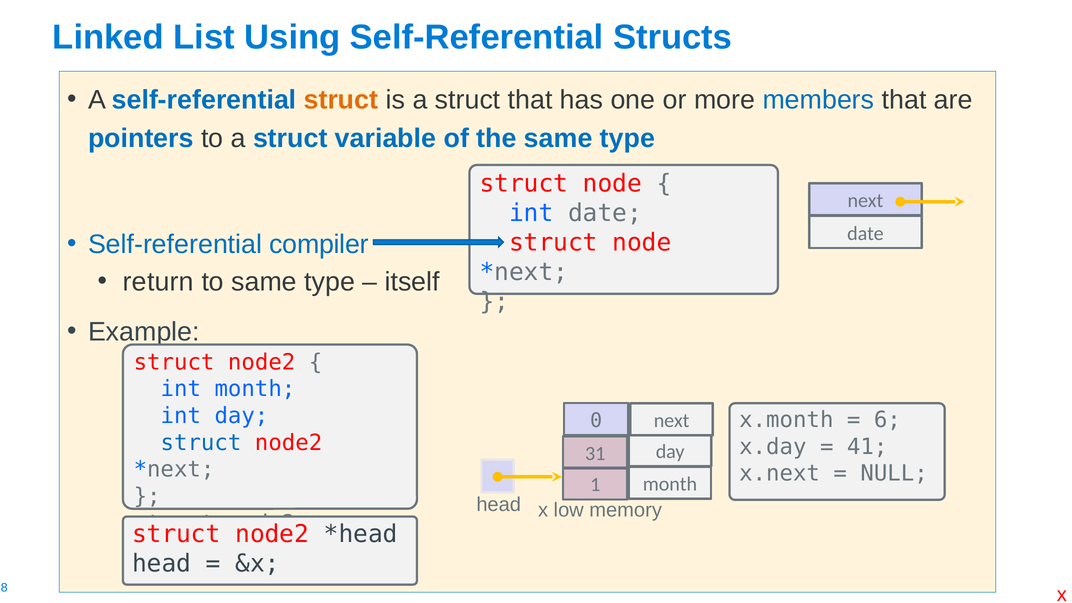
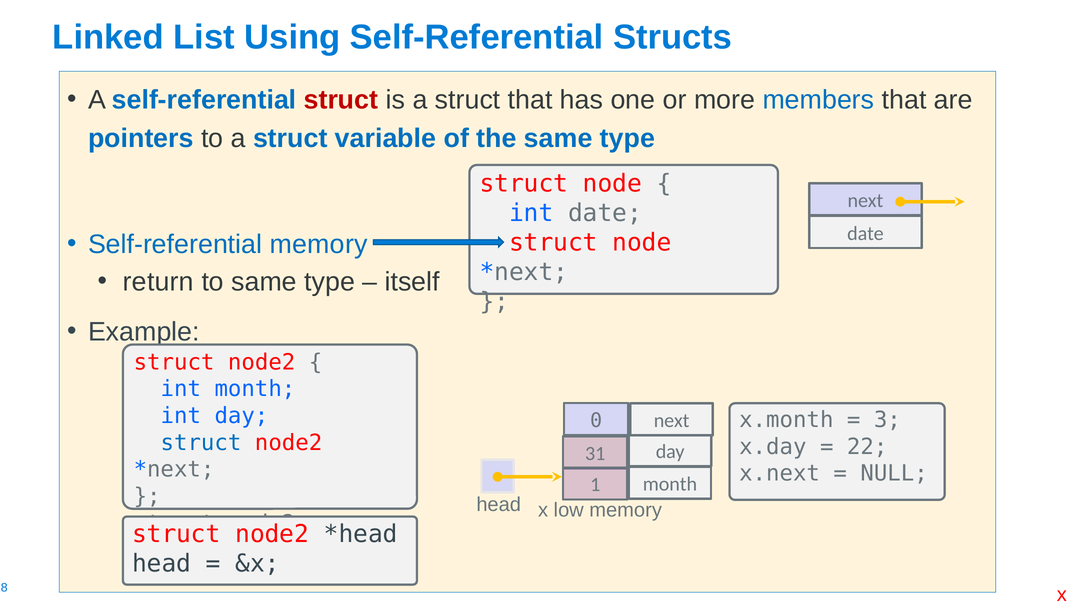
struct at (341, 100) colour: orange -> red
Self-referential compiler: compiler -> memory
6: 6 -> 3
41: 41 -> 22
